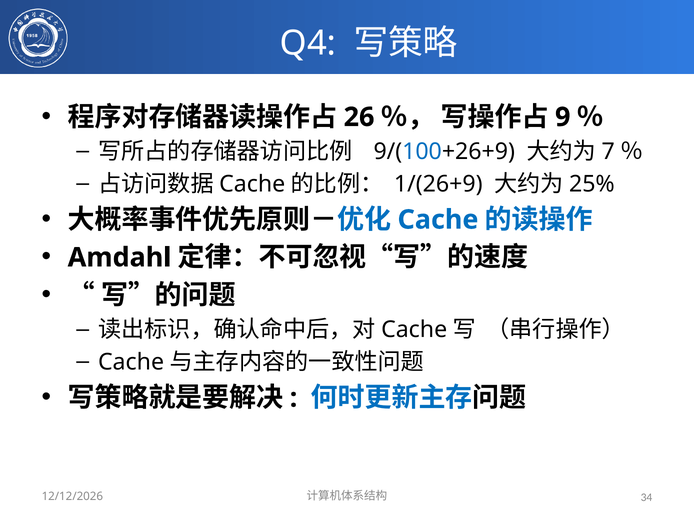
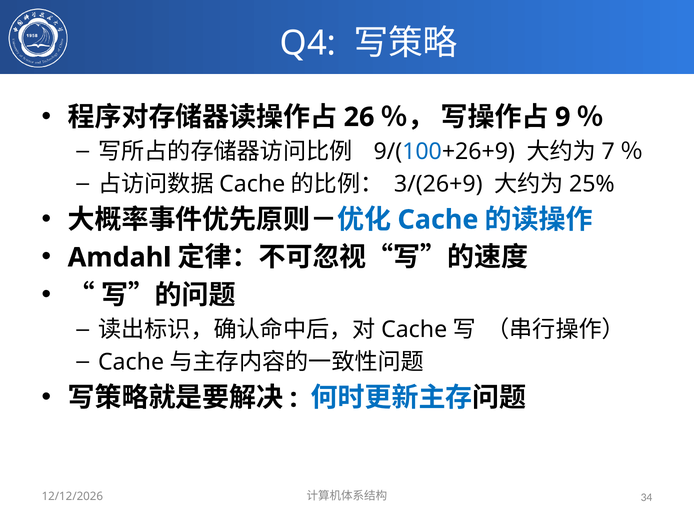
1/(26+9: 1/(26+9 -> 3/(26+9
